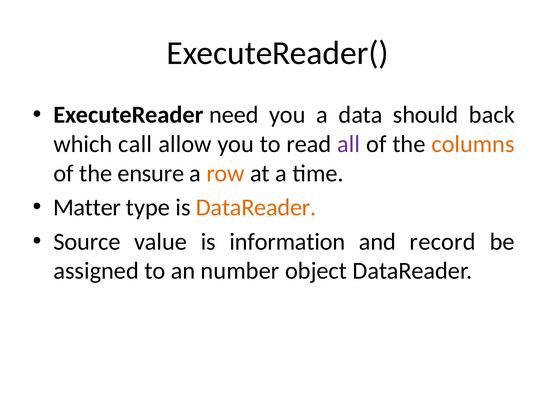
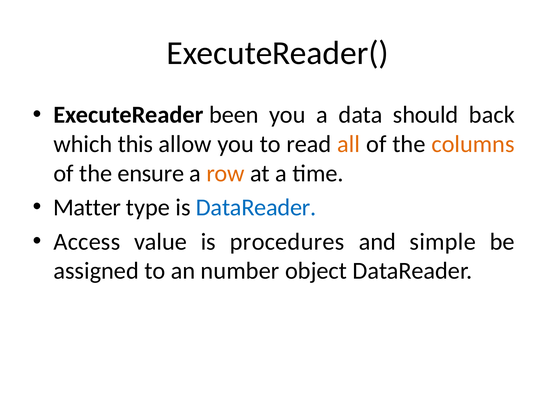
need: need -> been
call: call -> this
all colour: purple -> orange
DataReader at (256, 208) colour: orange -> blue
Source: Source -> Access
information: information -> procedures
record: record -> simple
